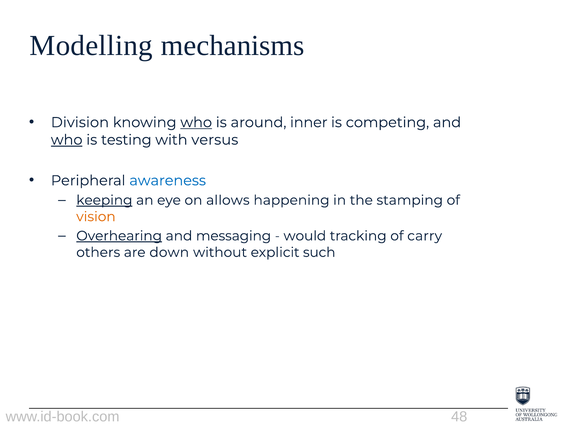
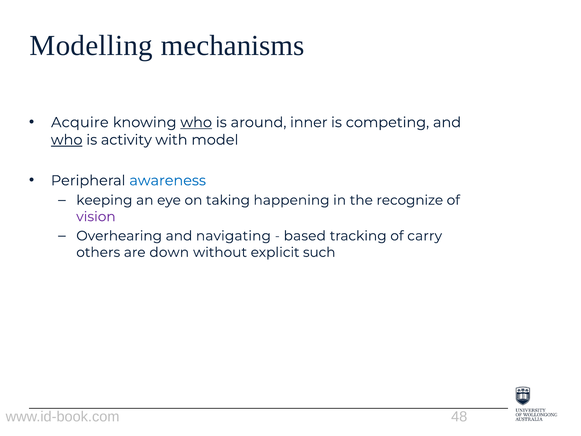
Division: Division -> Acquire
testing: testing -> activity
versus: versus -> model
keeping underline: present -> none
allows: allows -> taking
stamping: stamping -> recognize
vision colour: orange -> purple
Overhearing underline: present -> none
messaging: messaging -> navigating
would: would -> based
